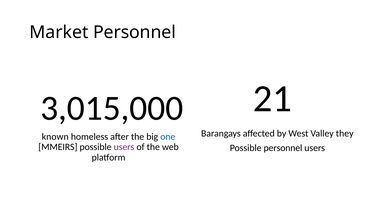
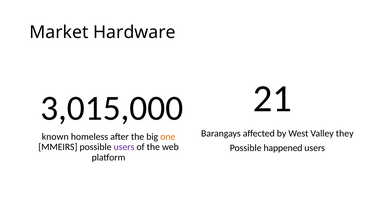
Market Personnel: Personnel -> Hardware
one colour: blue -> orange
Possible personnel: personnel -> happened
